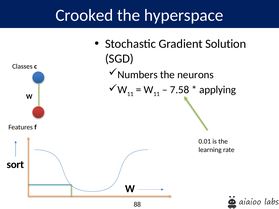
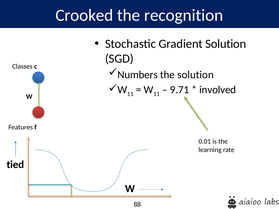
hyperspace: hyperspace -> recognition
the neurons: neurons -> solution
7.58: 7.58 -> 9.71
applying: applying -> involved
sort: sort -> tied
